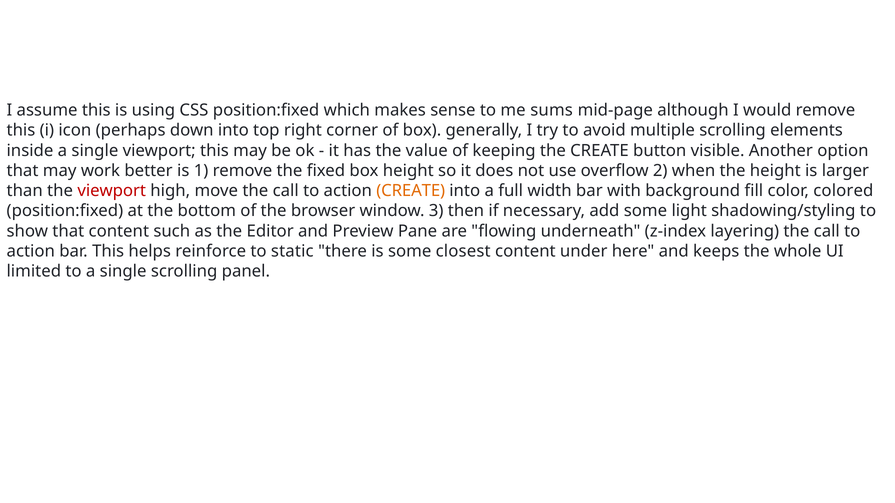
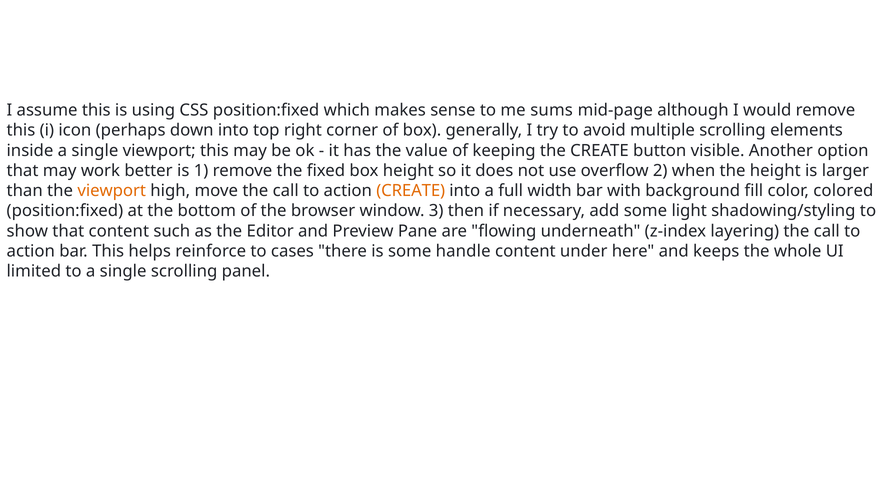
viewport at (112, 191) colour: red -> orange
static: static -> cases
closest: closest -> handle
